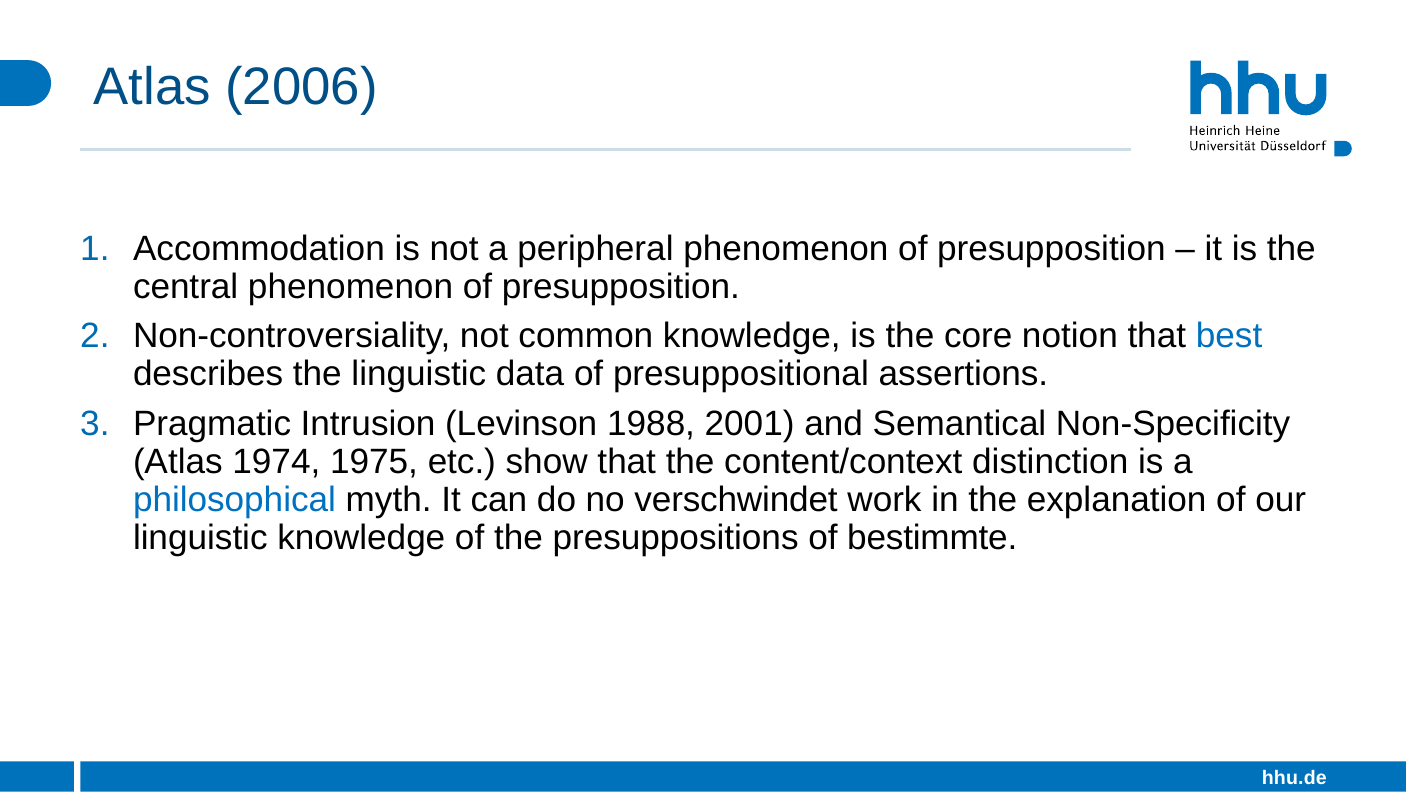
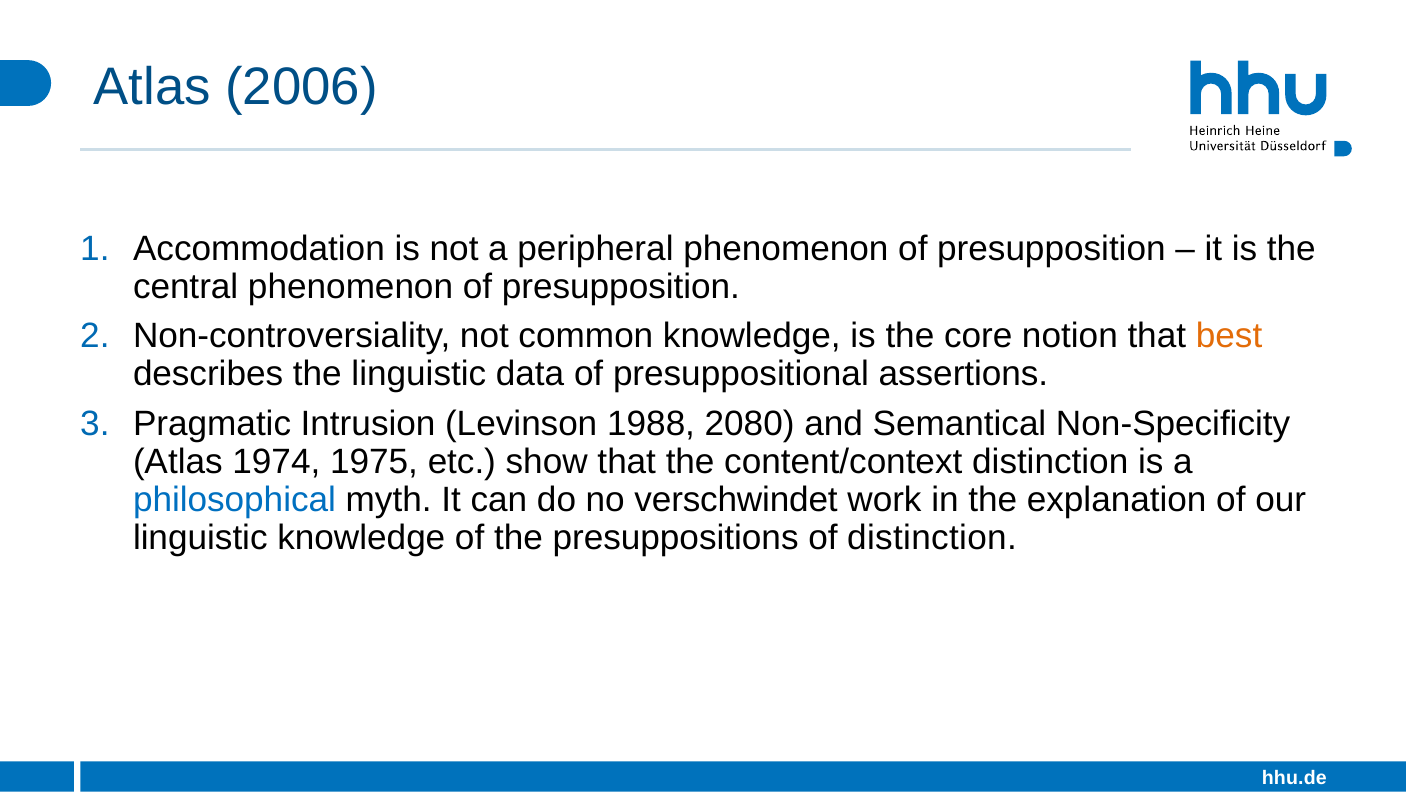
best colour: blue -> orange
2001: 2001 -> 2080
of bestimmte: bestimmte -> distinction
